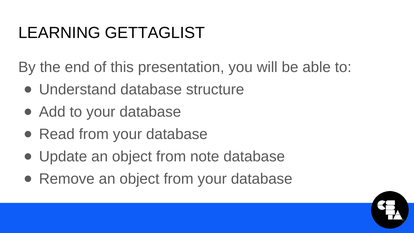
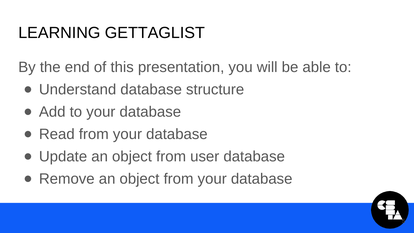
note: note -> user
